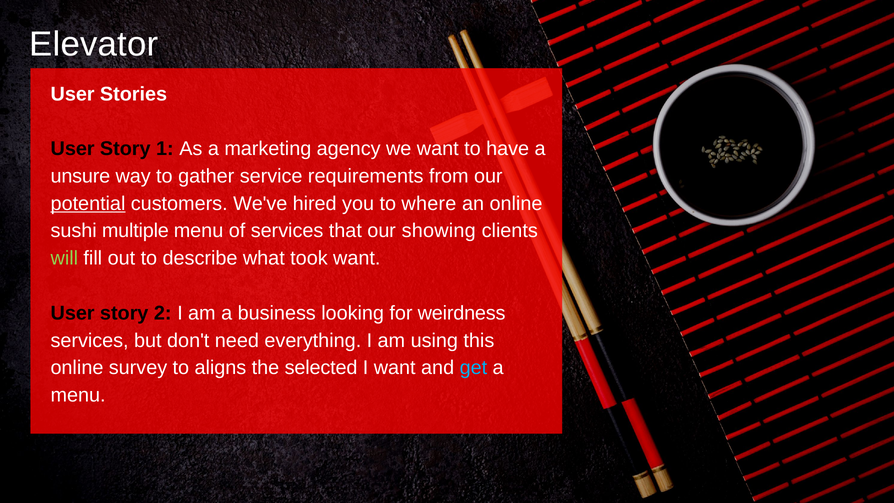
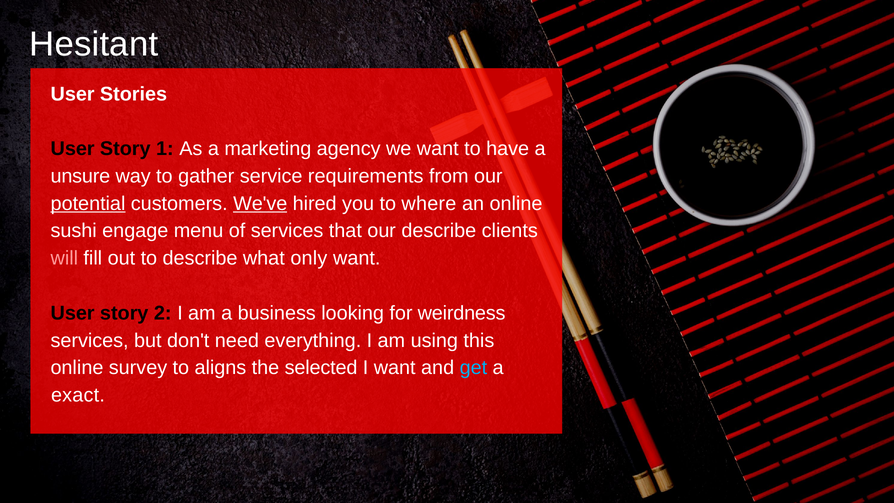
Elevator: Elevator -> Hesitant
We've underline: none -> present
multiple: multiple -> engage
our showing: showing -> describe
will colour: light green -> pink
took: took -> only
menu at (78, 395): menu -> exact
